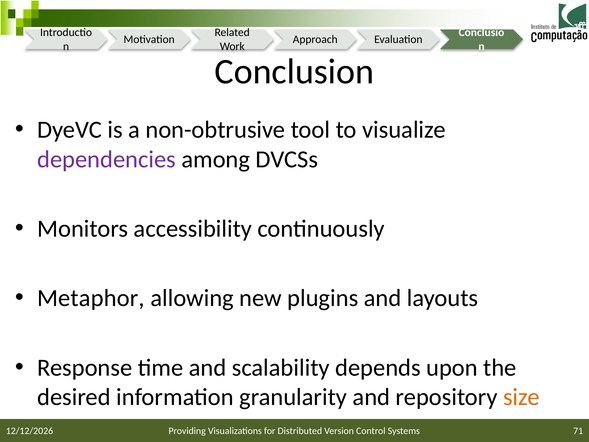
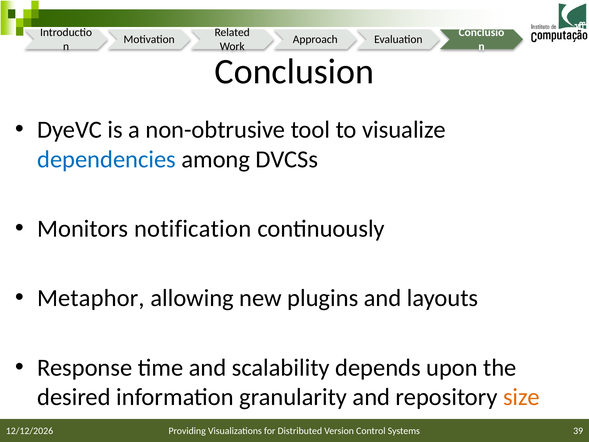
dependencies colour: purple -> blue
accessibility: accessibility -> notification
71: 71 -> 39
